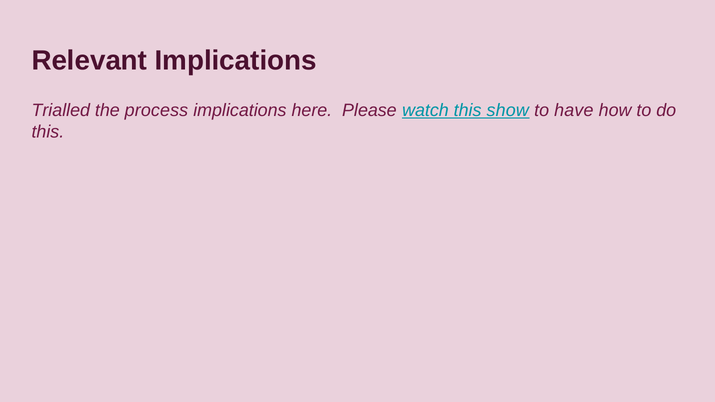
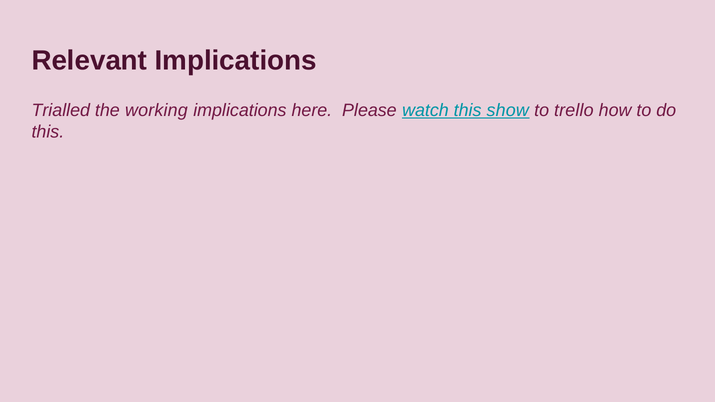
process: process -> working
have: have -> trello
